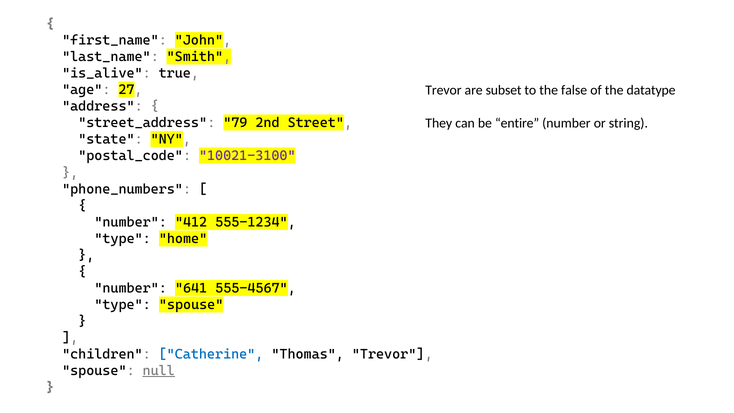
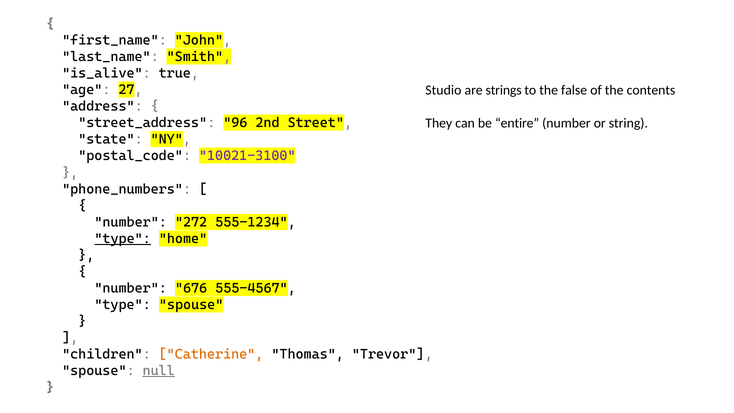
Trevor at (443, 90): Trevor -> Studio
subset: subset -> strings
datatype: datatype -> contents
79: 79 -> 96
412: 412 -> 272
type at (123, 238) underline: none -> present
641: 641 -> 676
Catherine colour: blue -> orange
